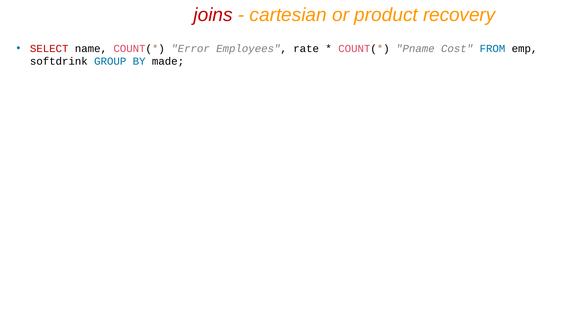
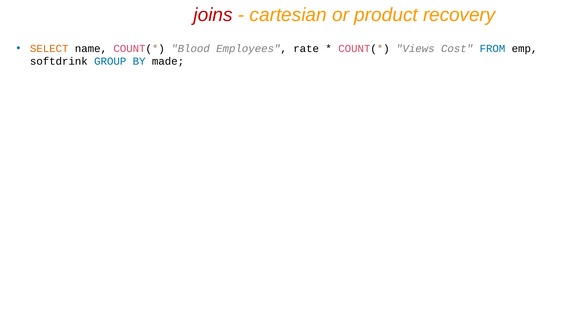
SELECT colour: red -> orange
Error: Error -> Blood
Pname: Pname -> Views
